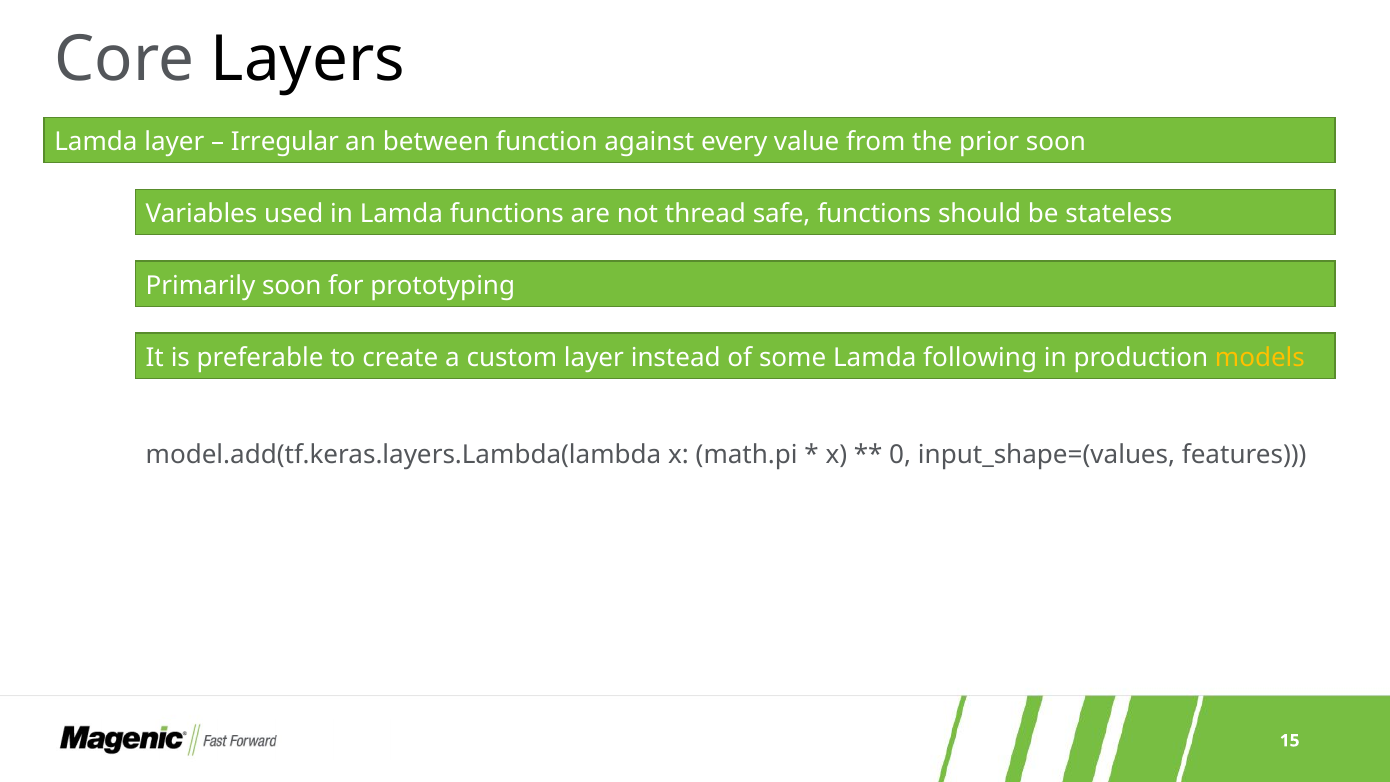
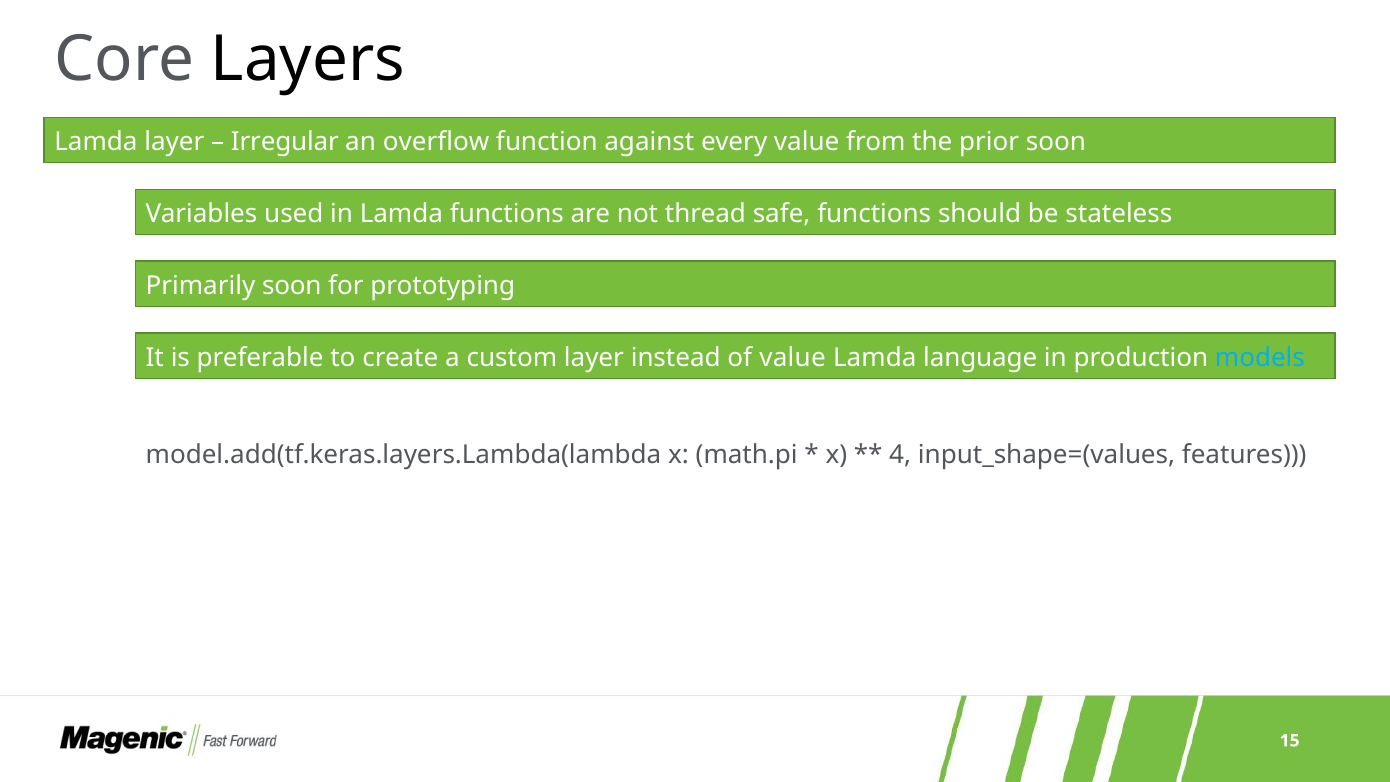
between: between -> overflow
of some: some -> value
following: following -> language
models colour: yellow -> light blue
0: 0 -> 4
